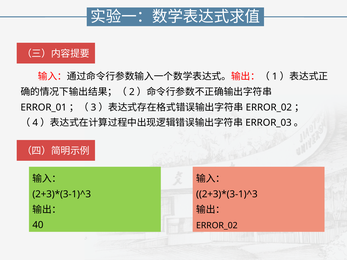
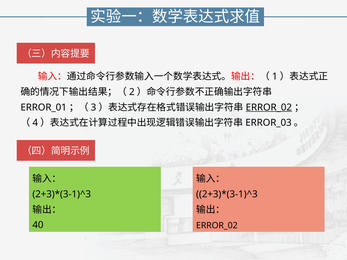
ERROR_02 at (269, 107) underline: none -> present
